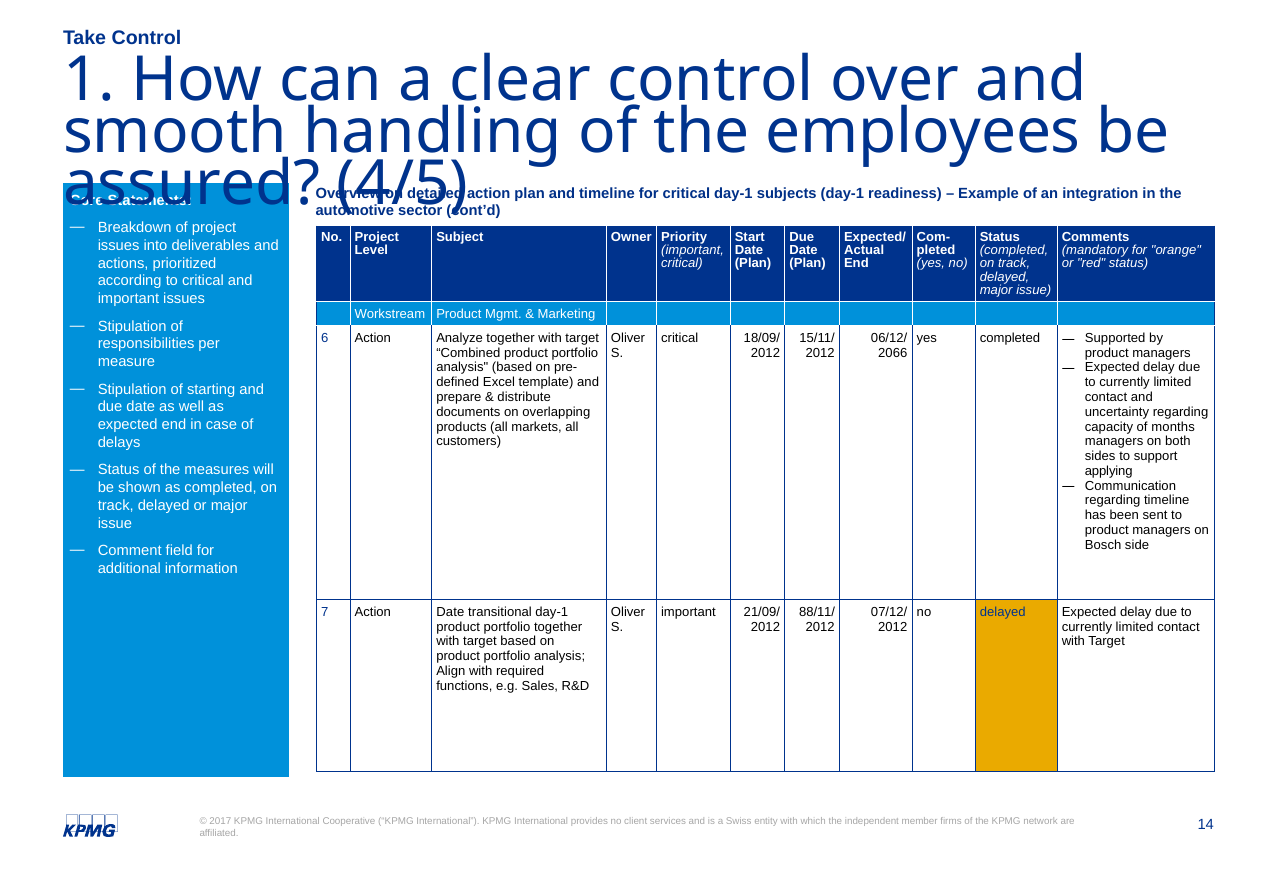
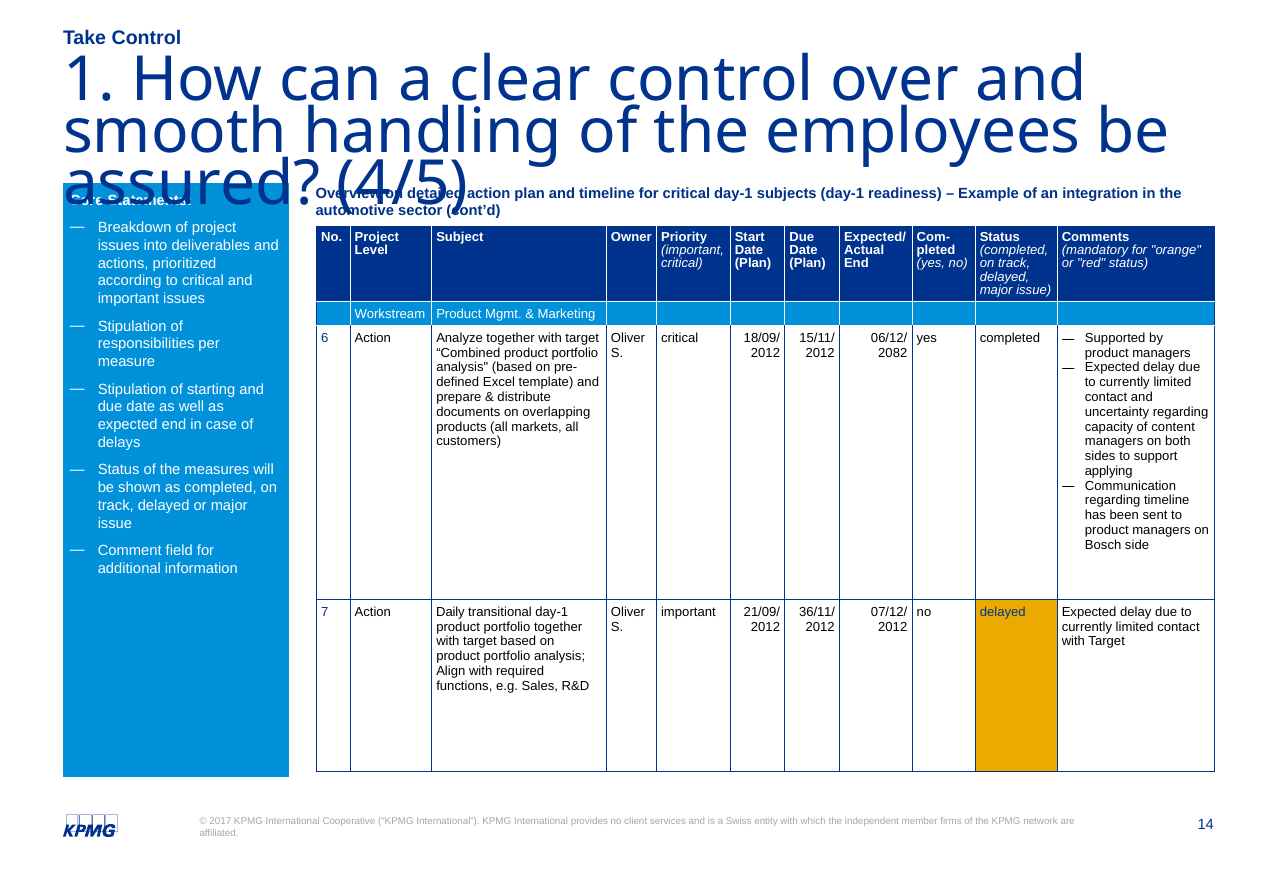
2066: 2066 -> 2082
months: months -> content
Action Date: Date -> Daily
88/11/: 88/11/ -> 36/11/
